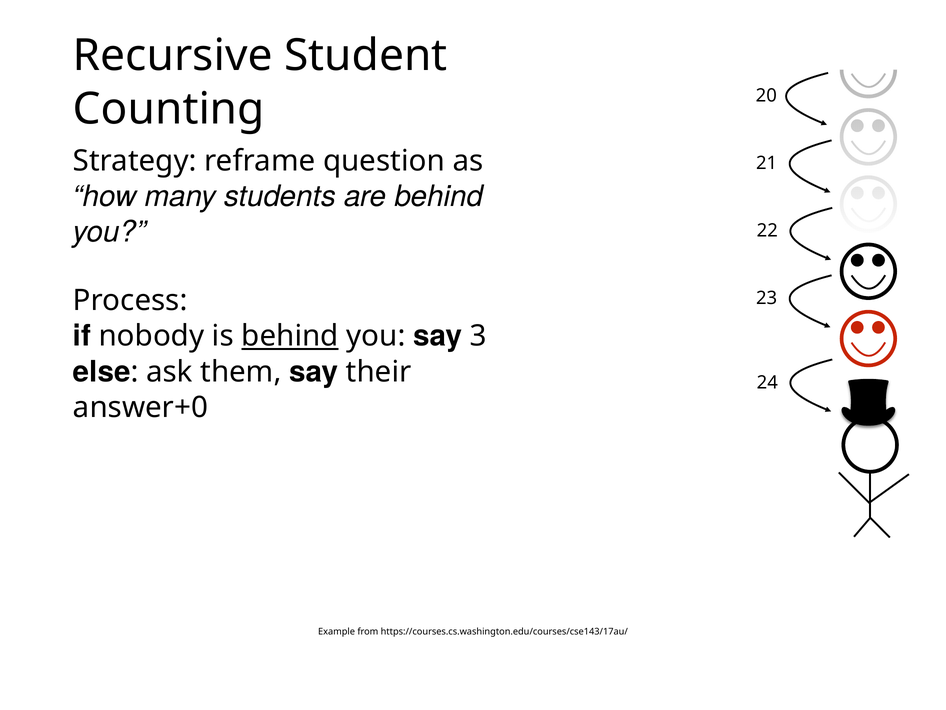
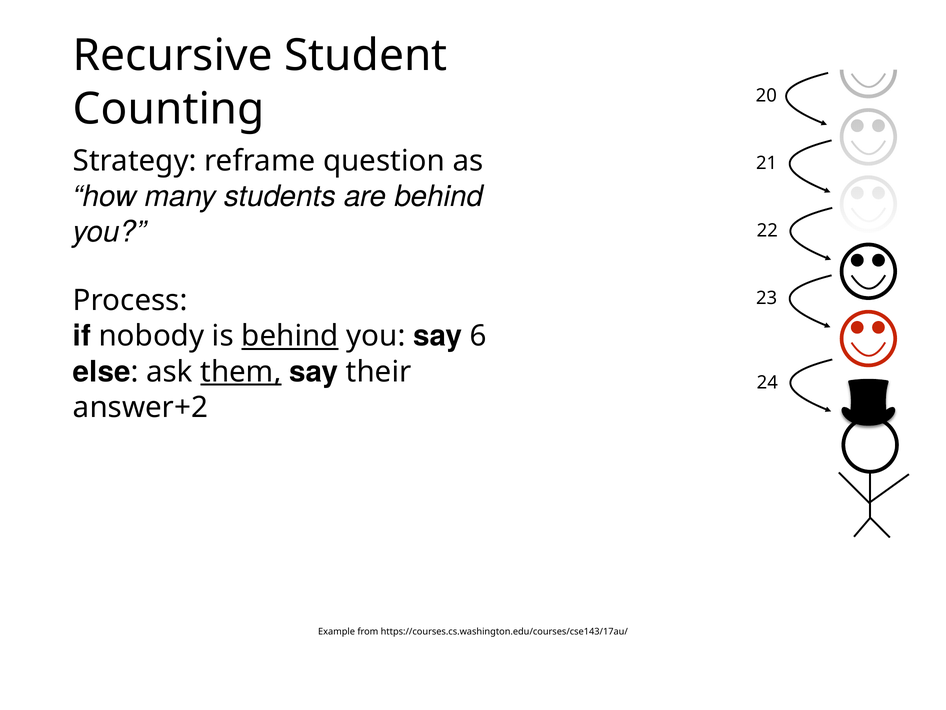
3: 3 -> 6
them underline: none -> present
answer+0: answer+0 -> answer+2
